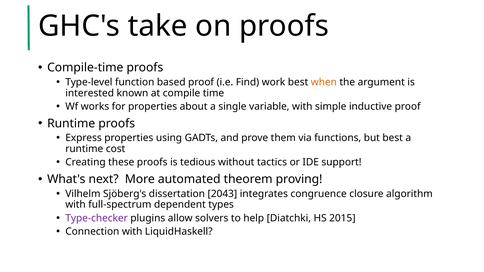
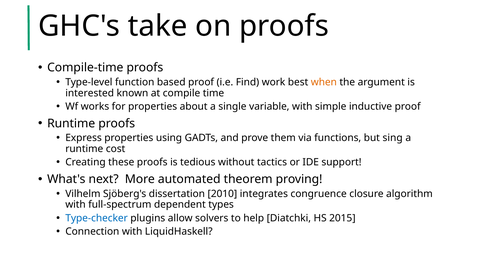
but best: best -> sing
2043: 2043 -> 2010
Type-checker colour: purple -> blue
